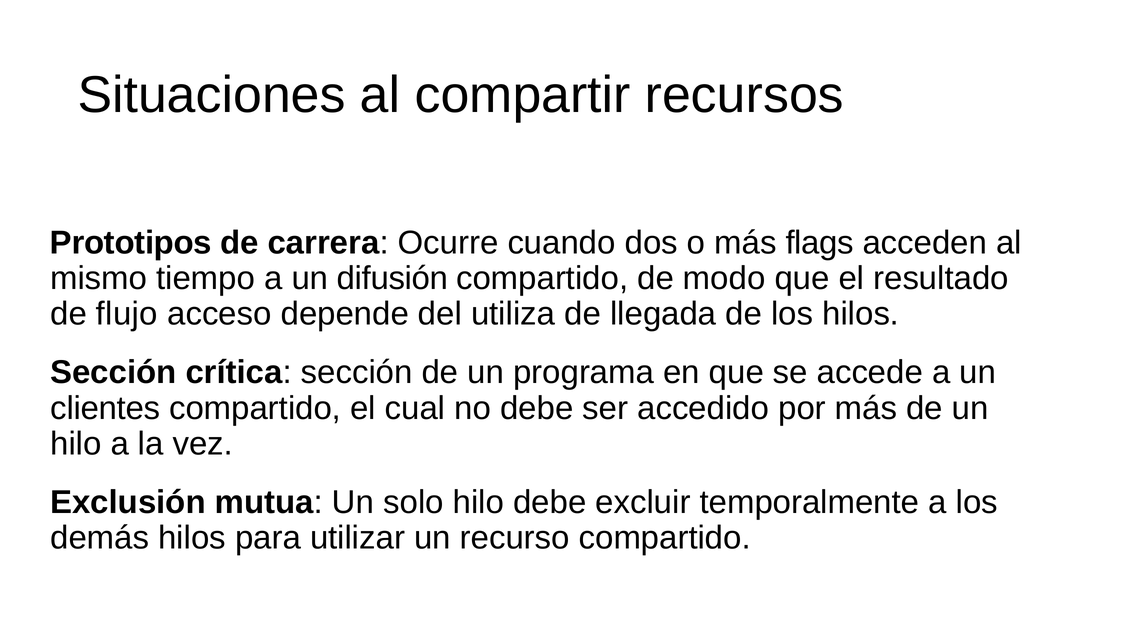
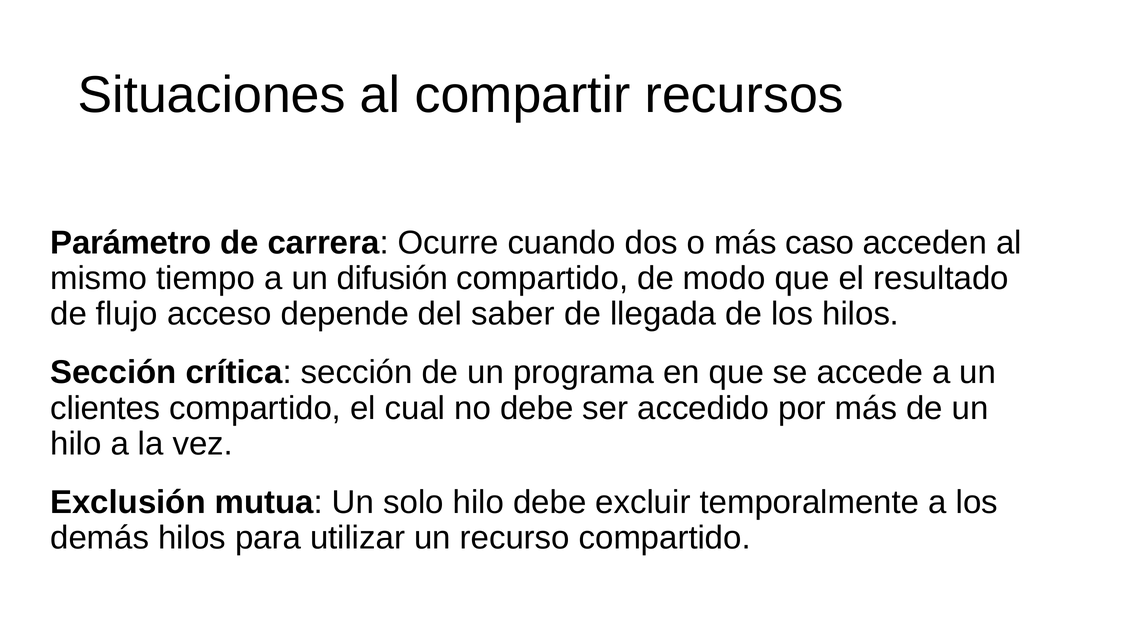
Prototipos: Prototipos -> Parámetro
flags: flags -> caso
utiliza: utiliza -> saber
